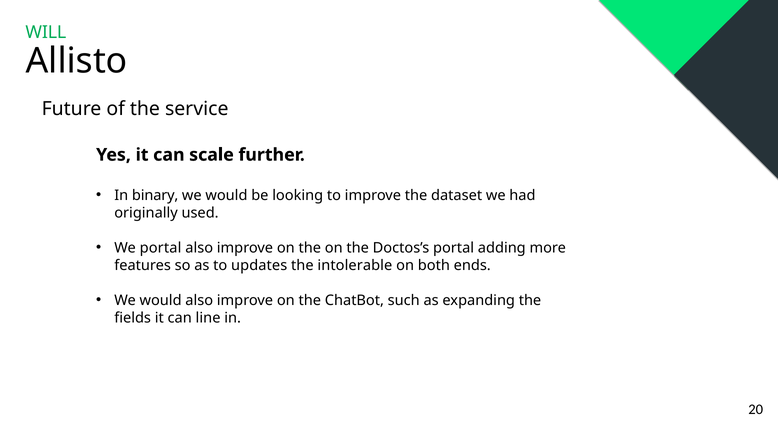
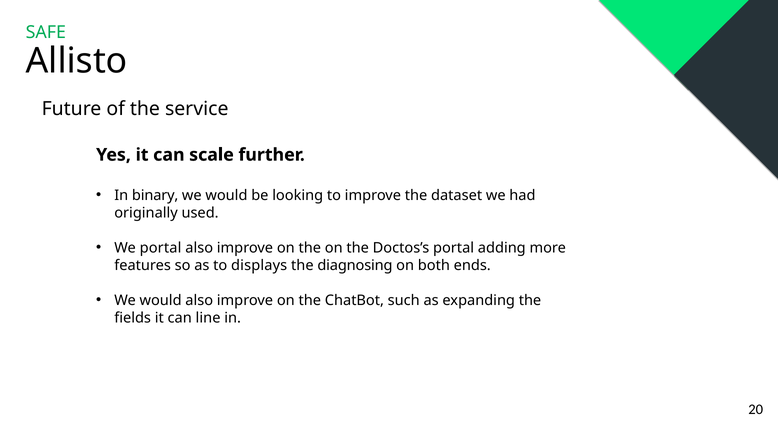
WILL: WILL -> SAFE
updates: updates -> displays
intolerable: intolerable -> diagnosing
